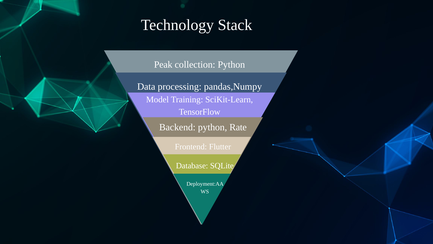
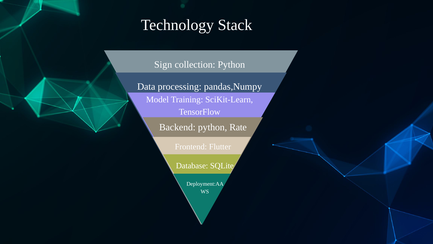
Peak: Peak -> Sign
